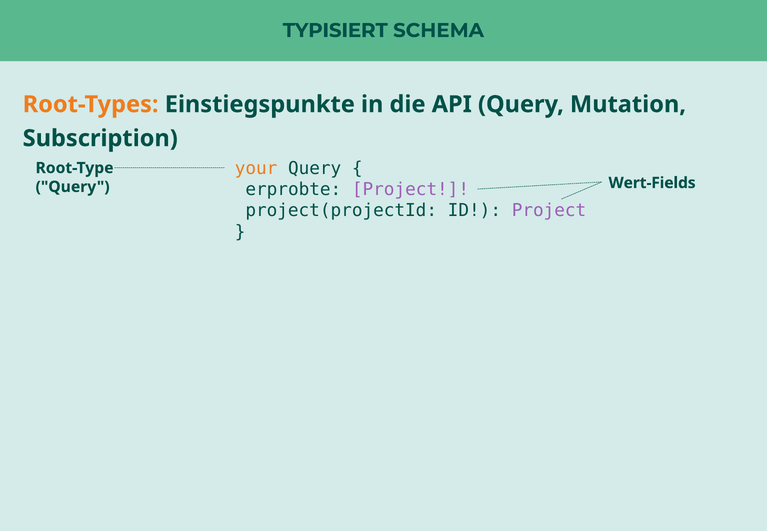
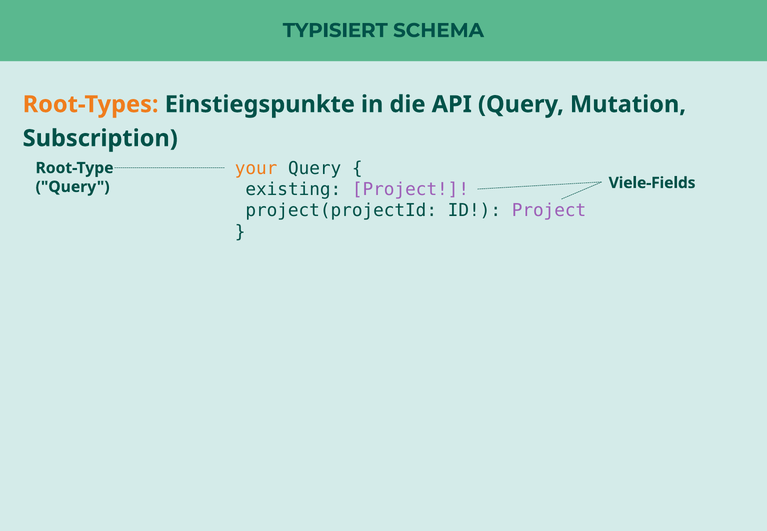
erprobte: erprobte -> existing
Wert-Fields: Wert-Fields -> Viele-Fields
